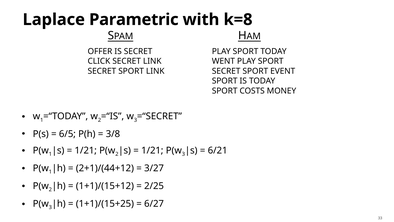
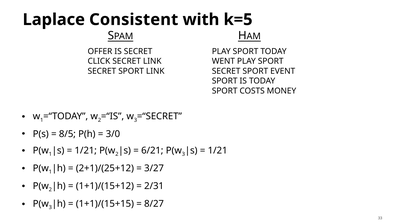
Parametric: Parametric -> Consistent
k=8: k=8 -> k=5
6/5: 6/5 -> 8/5
3/8: 3/8 -> 3/0
1/21 at (152, 150): 1/21 -> 6/21
6/21 at (218, 150): 6/21 -> 1/21
2+1)/(44+12: 2+1)/(44+12 -> 2+1)/(25+12
2/25: 2/25 -> 2/31
1+1)/(15+25: 1+1)/(15+25 -> 1+1)/(15+15
6/27: 6/27 -> 8/27
